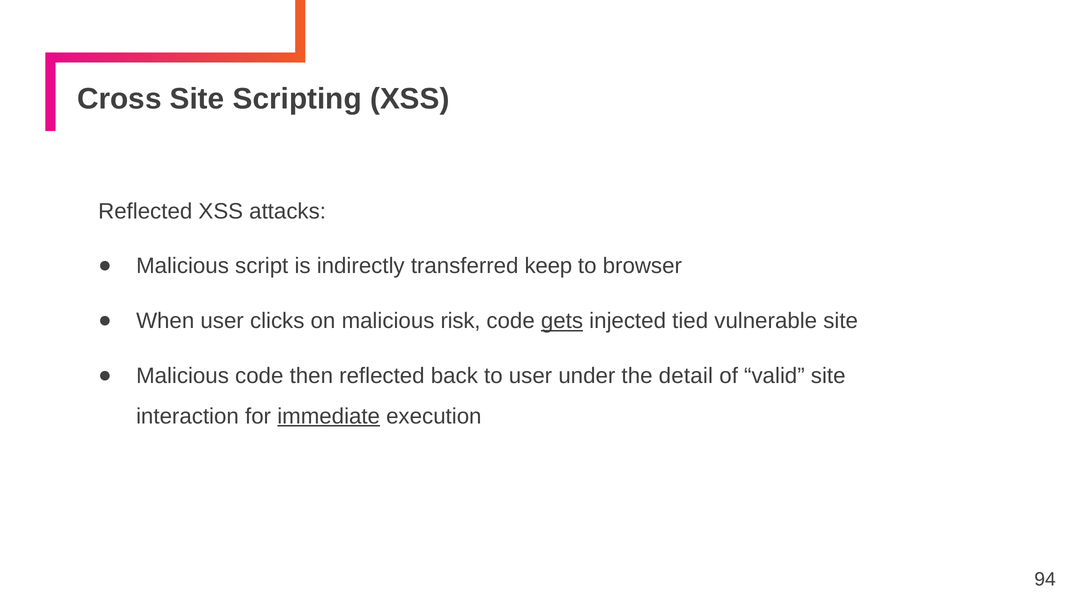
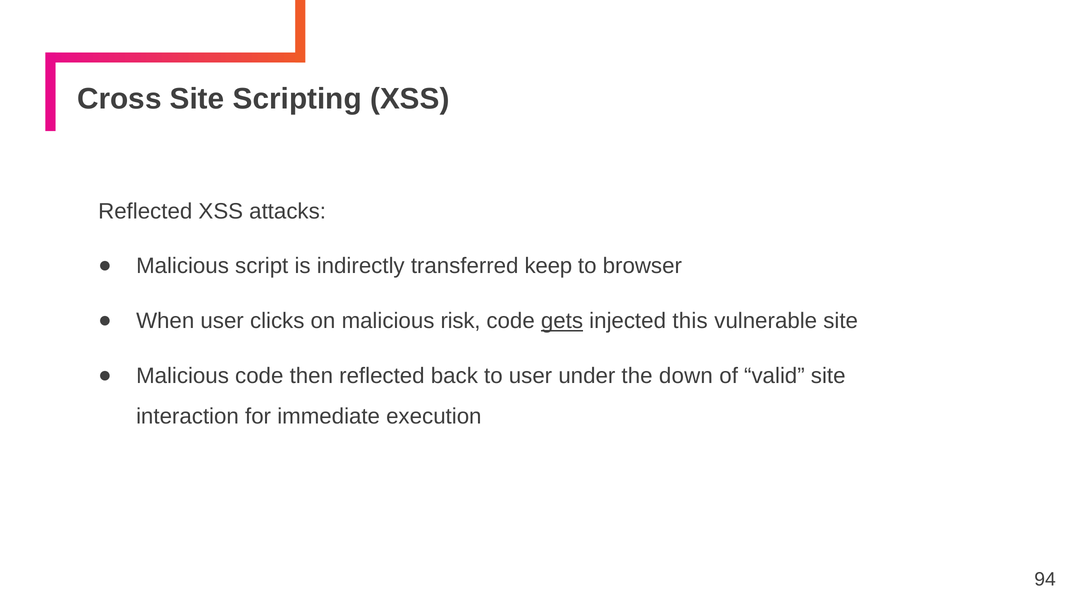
tied: tied -> this
detail: detail -> down
immediate underline: present -> none
